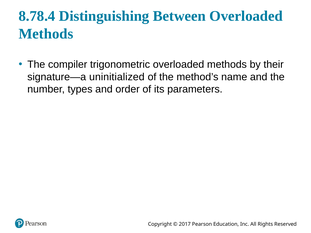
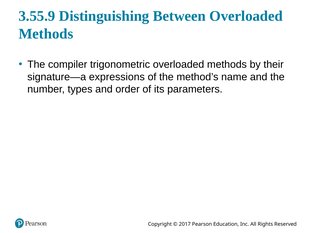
8.78.4: 8.78.4 -> 3.55.9
uninitialized: uninitialized -> expressions
